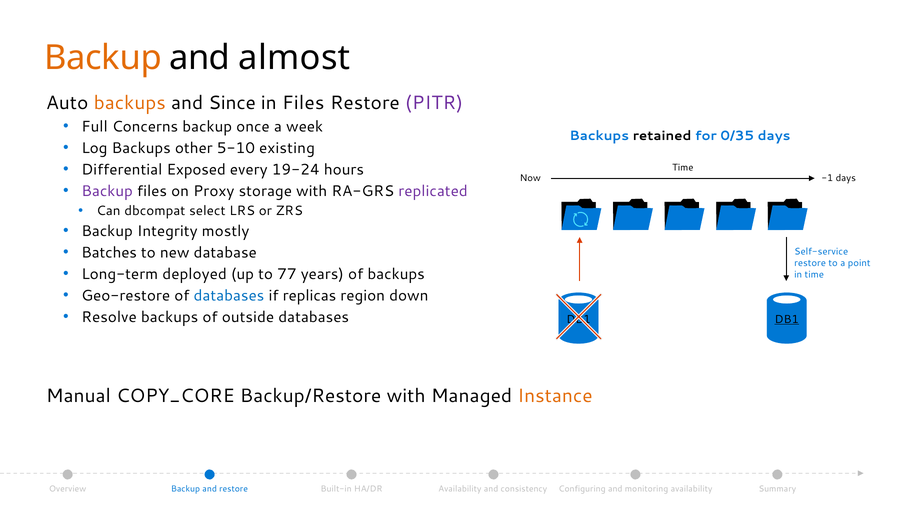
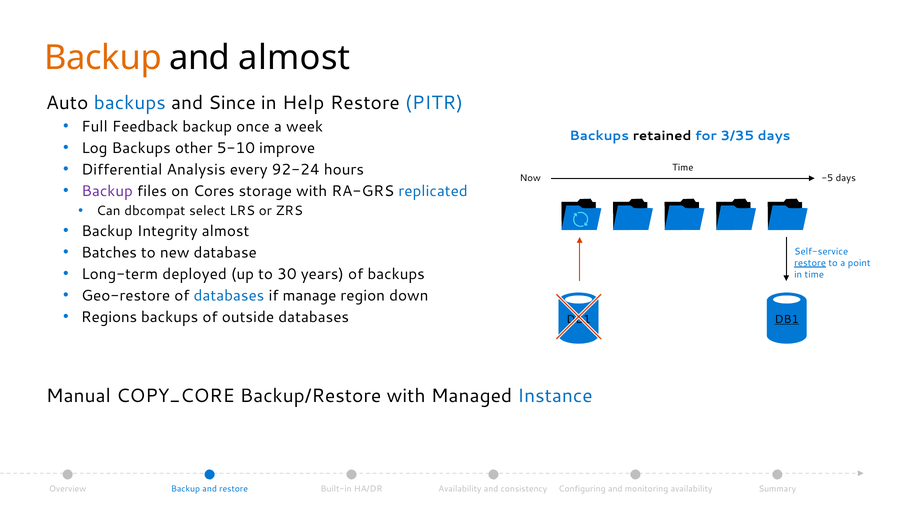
backups at (130, 103) colour: orange -> blue
in Files: Files -> Help
PITR colour: purple -> blue
Concerns: Concerns -> Feedback
0/35: 0/35 -> 3/35
existing: existing -> improve
Exposed: Exposed -> Analysis
19-24: 19-24 -> 92-24
-1: -1 -> -5
Proxy: Proxy -> Cores
replicated colour: purple -> blue
Integrity mostly: mostly -> almost
restore at (810, 263) underline: none -> present
77: 77 -> 30
replicas: replicas -> manage
Resolve: Resolve -> Regions
Instance colour: orange -> blue
